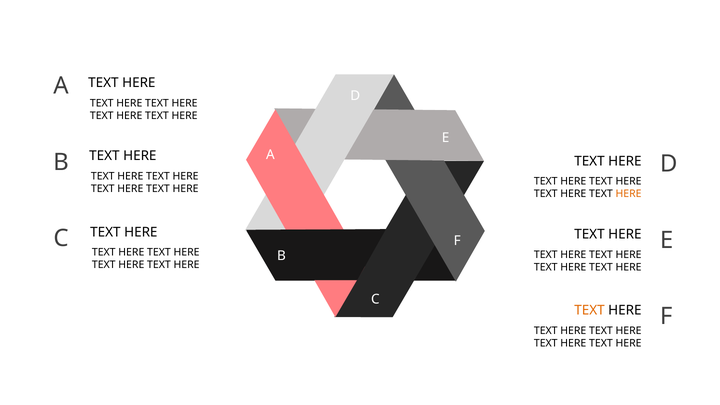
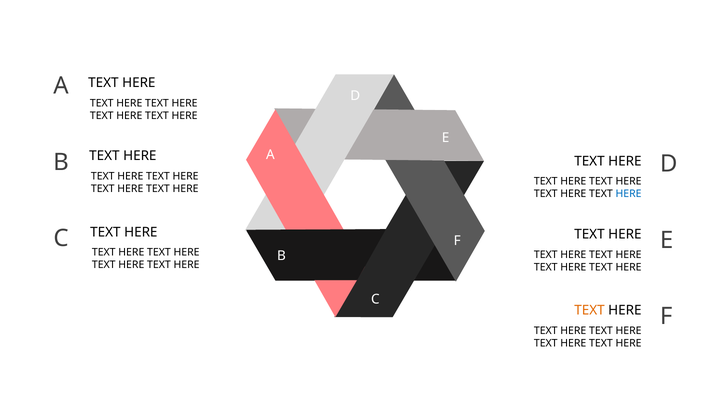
HERE at (629, 194) colour: orange -> blue
